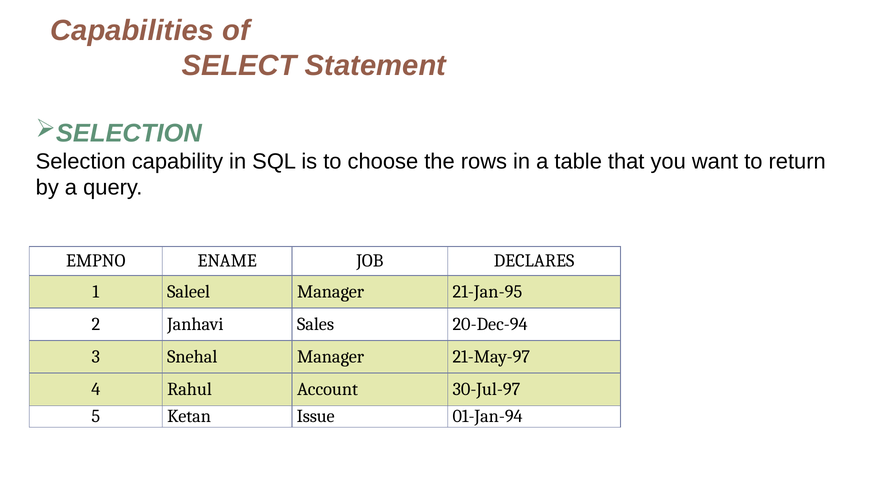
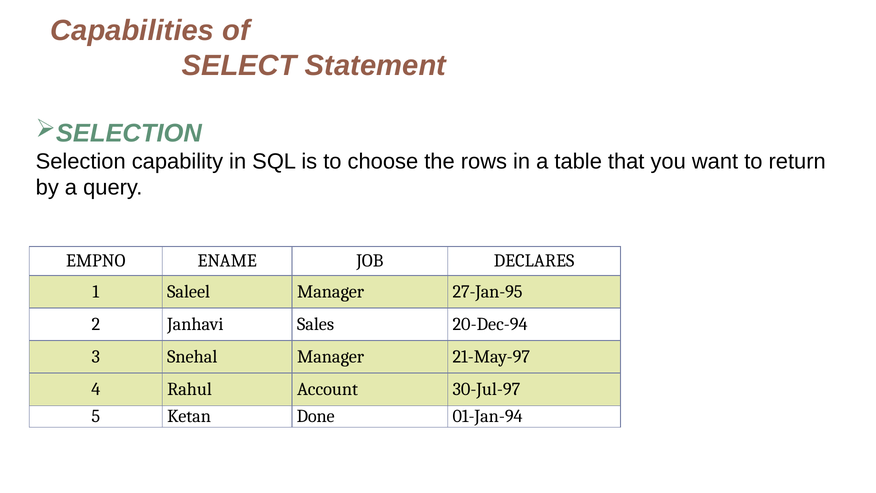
21-Jan-95: 21-Jan-95 -> 27-Jan-95
Issue: Issue -> Done
